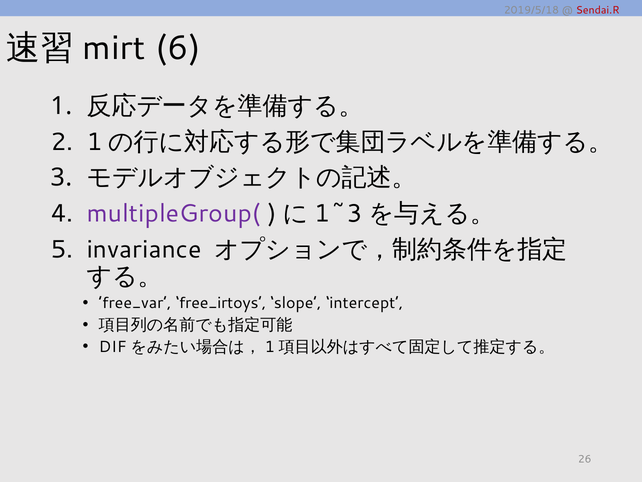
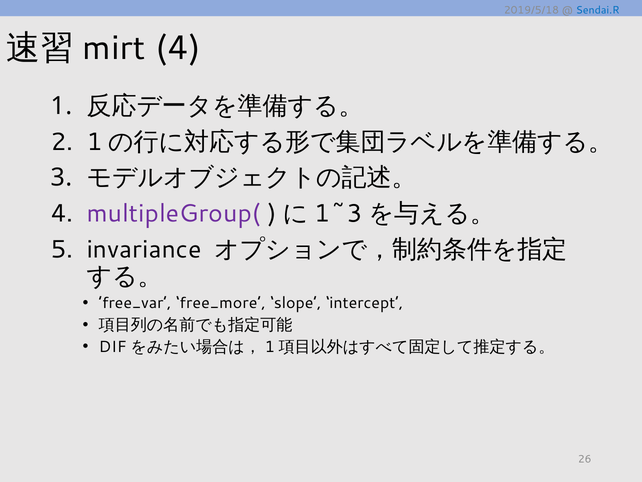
Sendai.R colour: red -> blue
6 at (178, 48): 6 -> 4
free_irtoys: free_irtoys -> free_more
